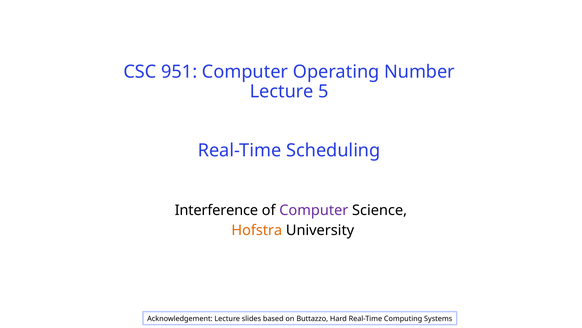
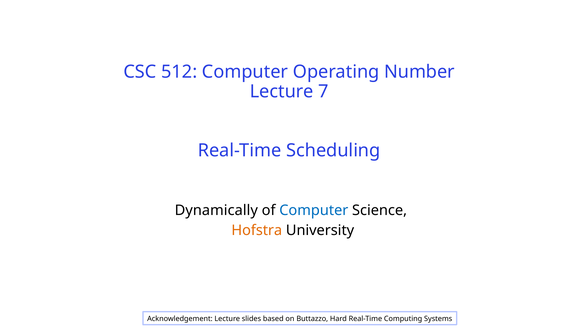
951: 951 -> 512
5: 5 -> 7
Interference: Interference -> Dynamically
Computer at (314, 210) colour: purple -> blue
